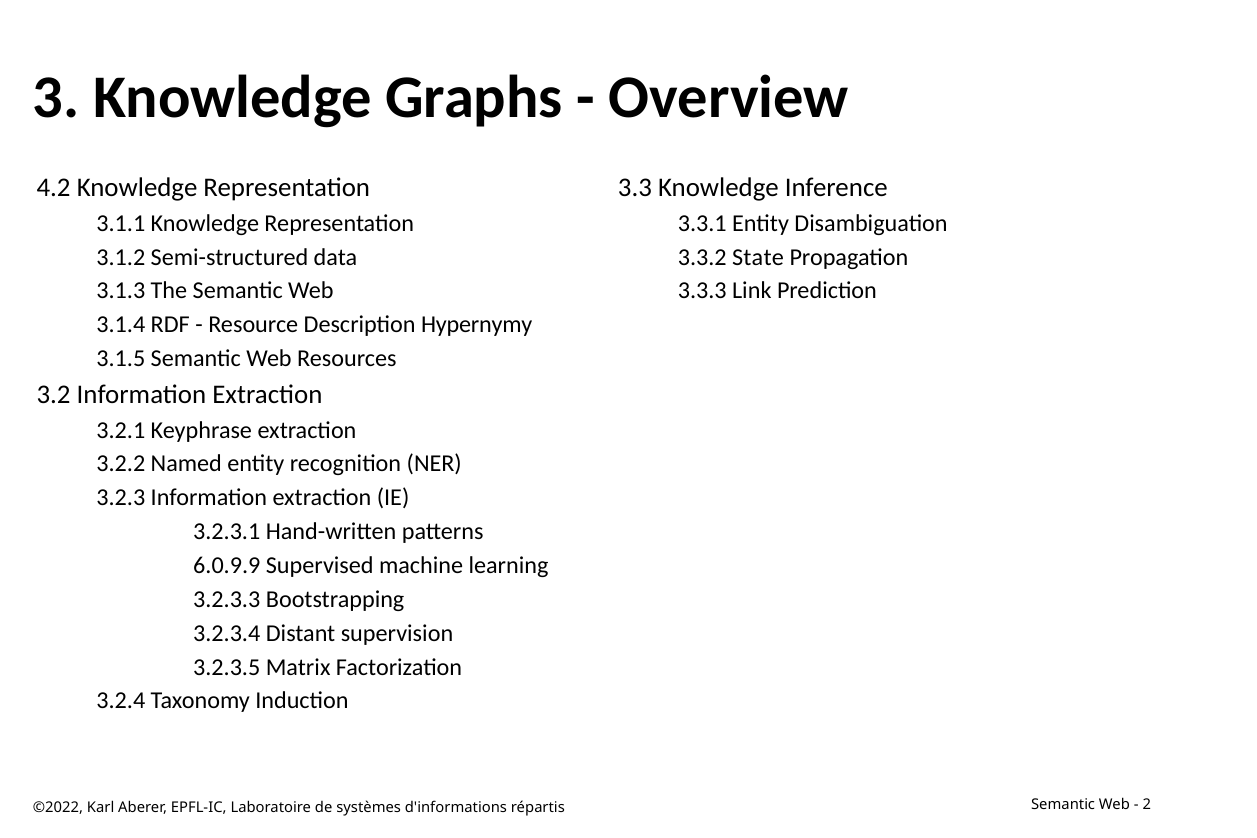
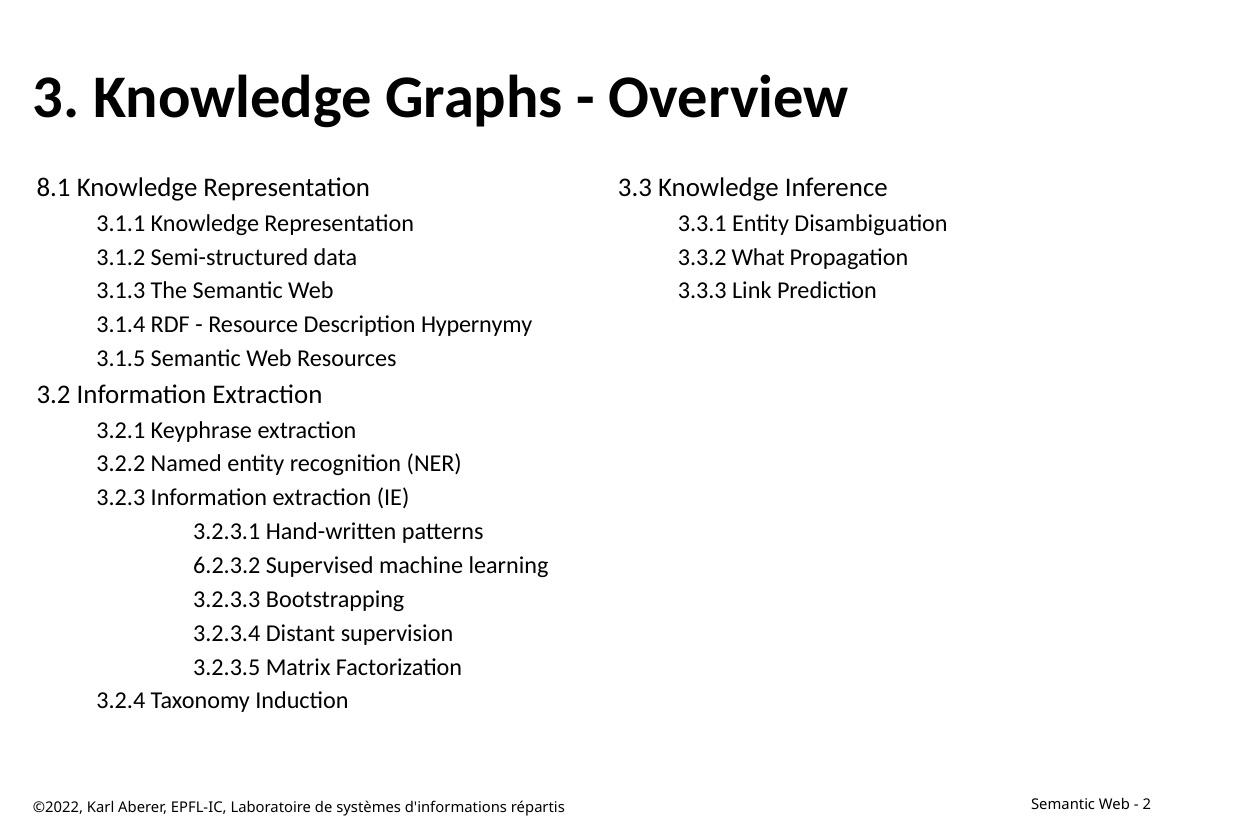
4.2: 4.2 -> 8.1
State: State -> What
6.0.9.9: 6.0.9.9 -> 6.2.3.2
